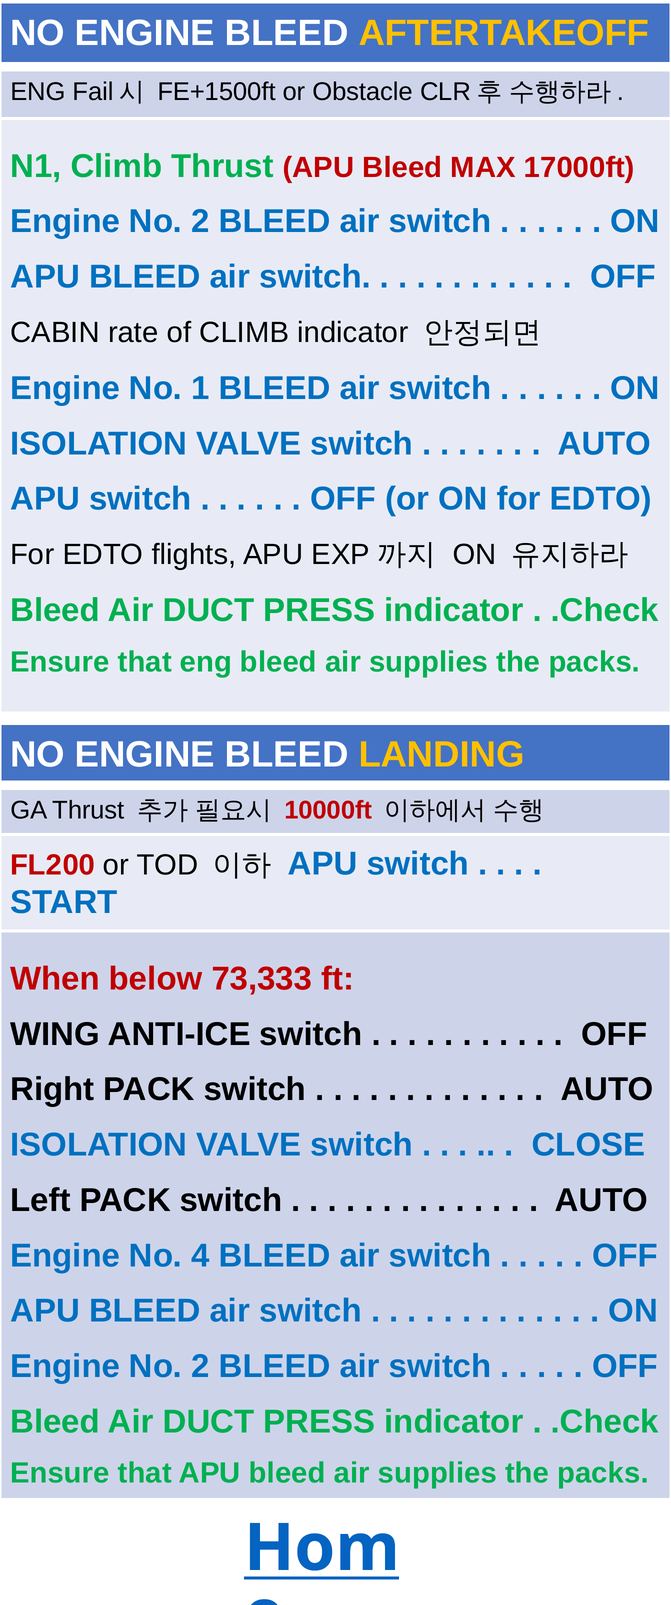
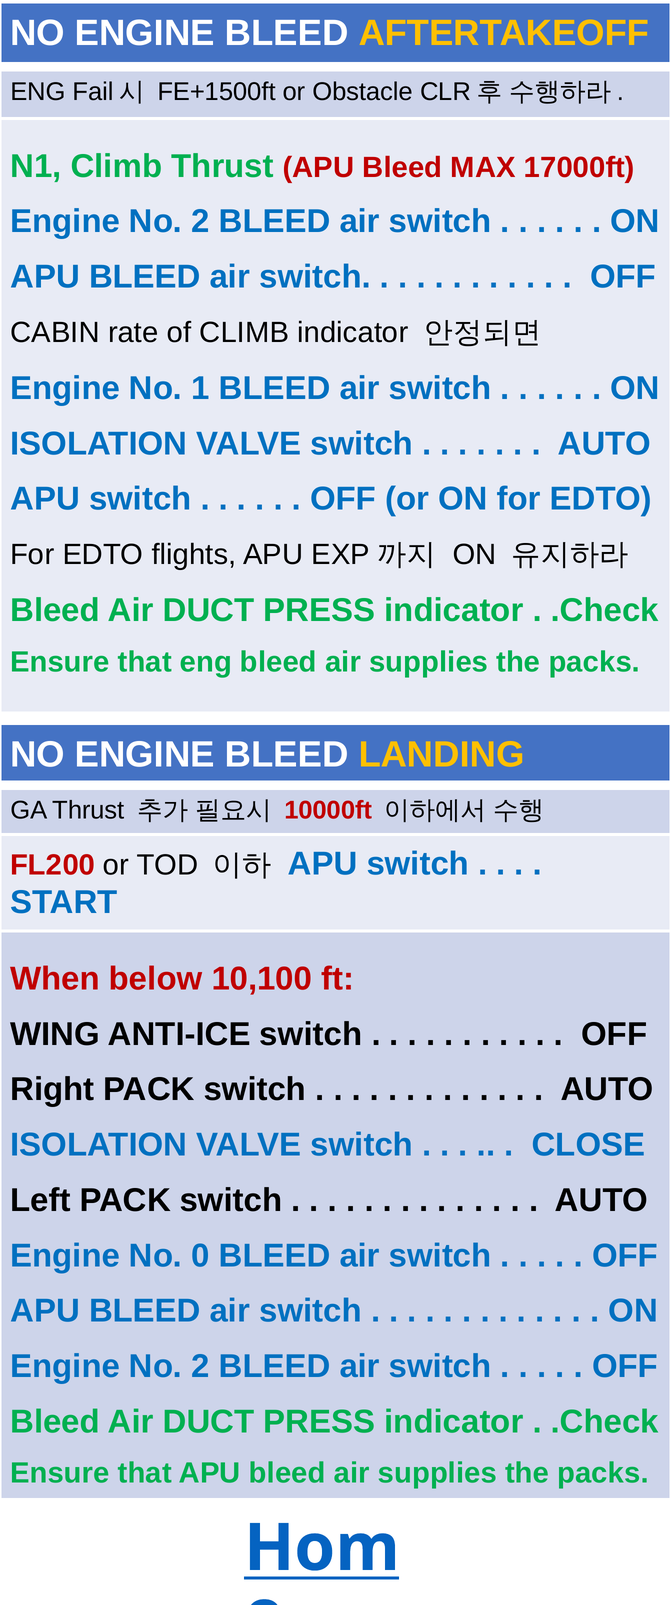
73,333: 73,333 -> 10,100
4: 4 -> 0
